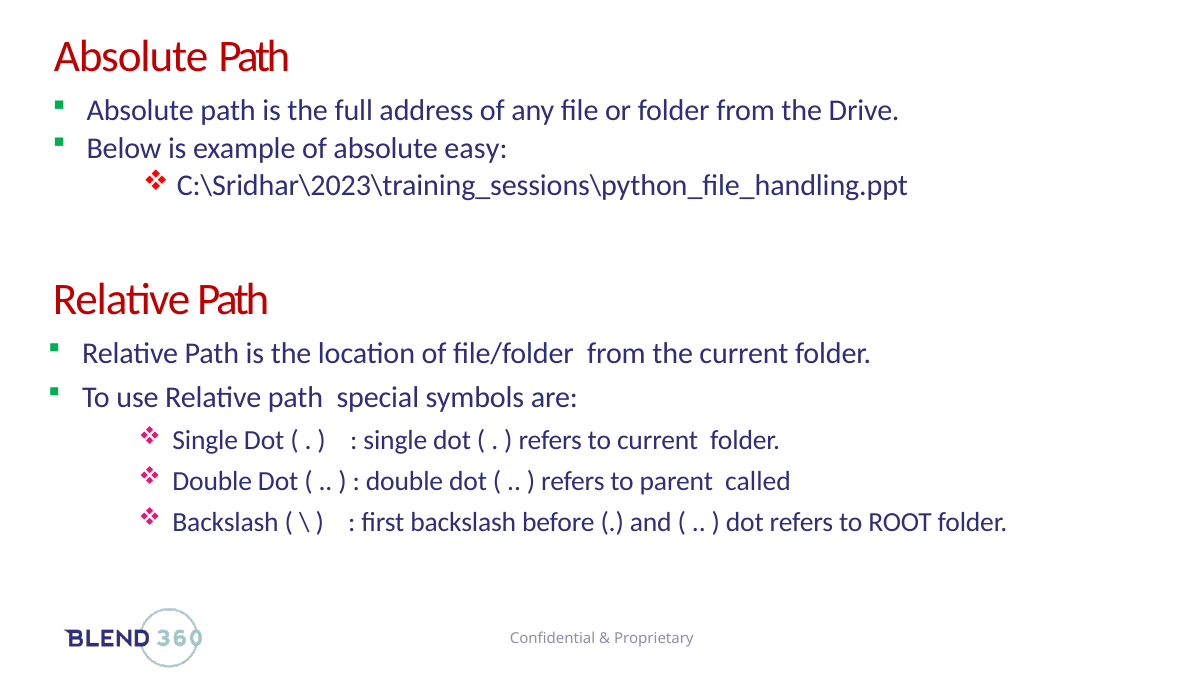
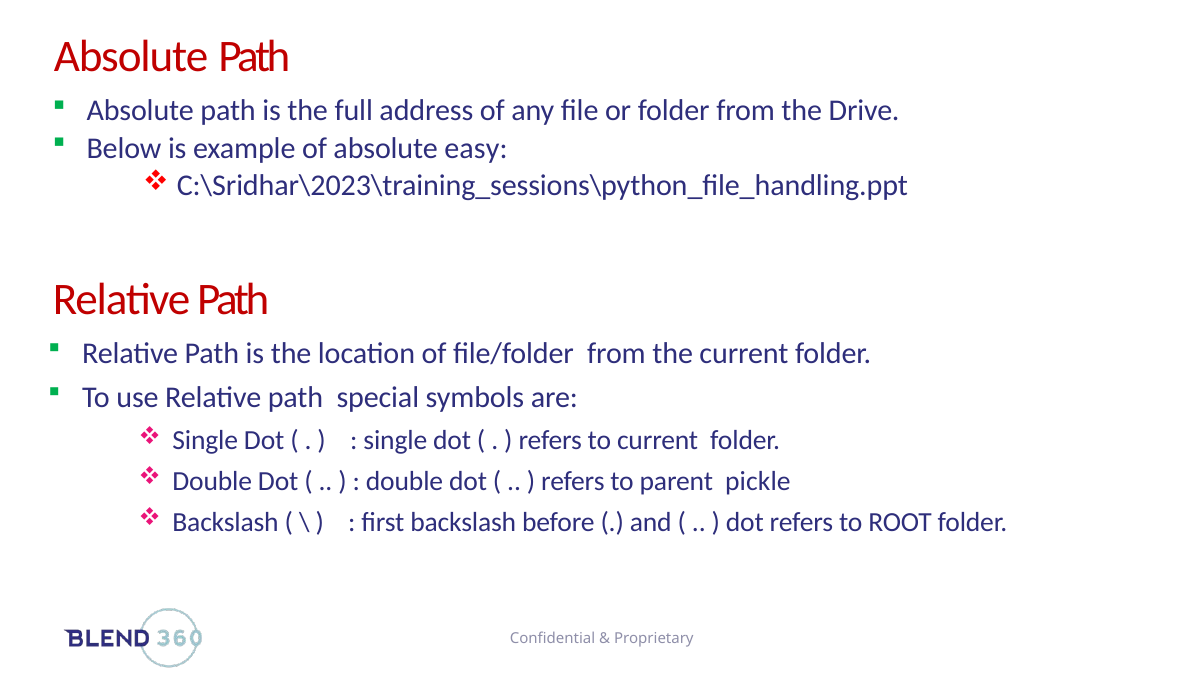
called: called -> pickle
